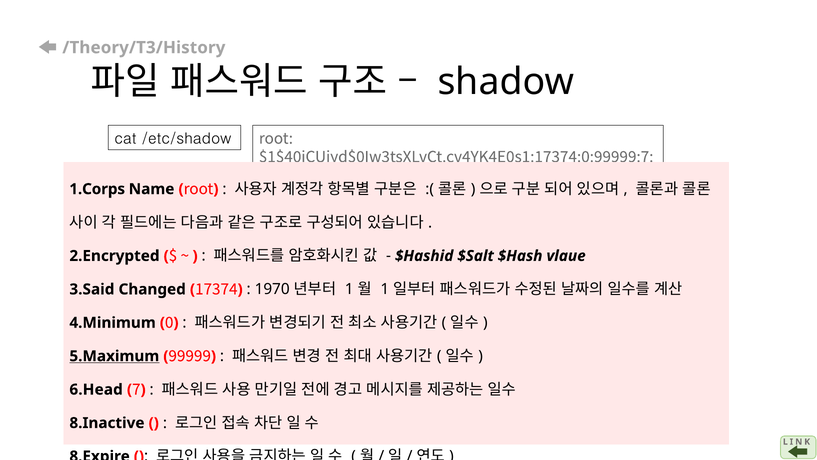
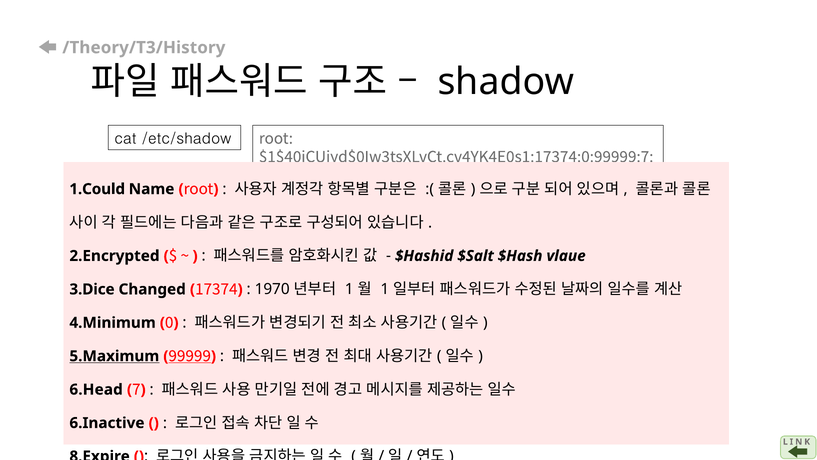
1.Corps: 1.Corps -> 1.Could
3.Said: 3.Said -> 3.Dice
99999 underline: none -> present
8.Inactive: 8.Inactive -> 6.Inactive
